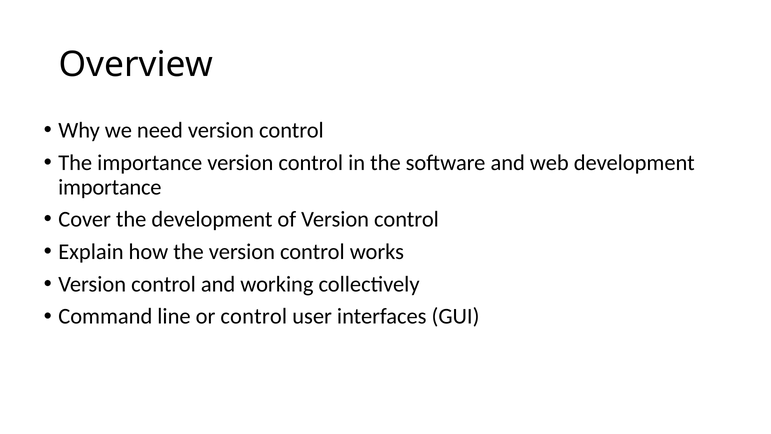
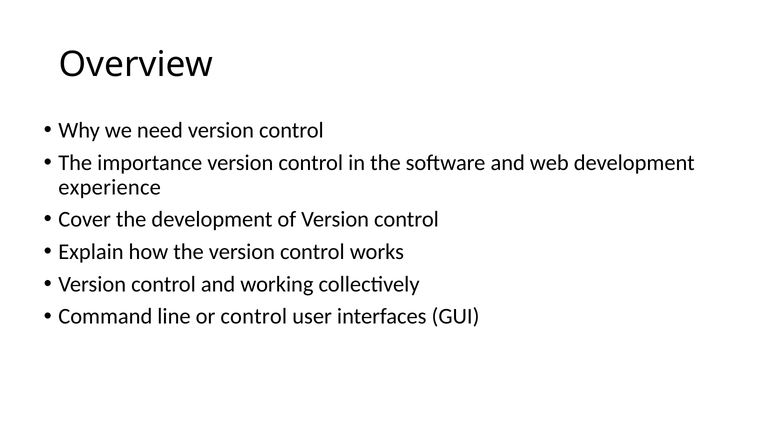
importance at (110, 187): importance -> experience
